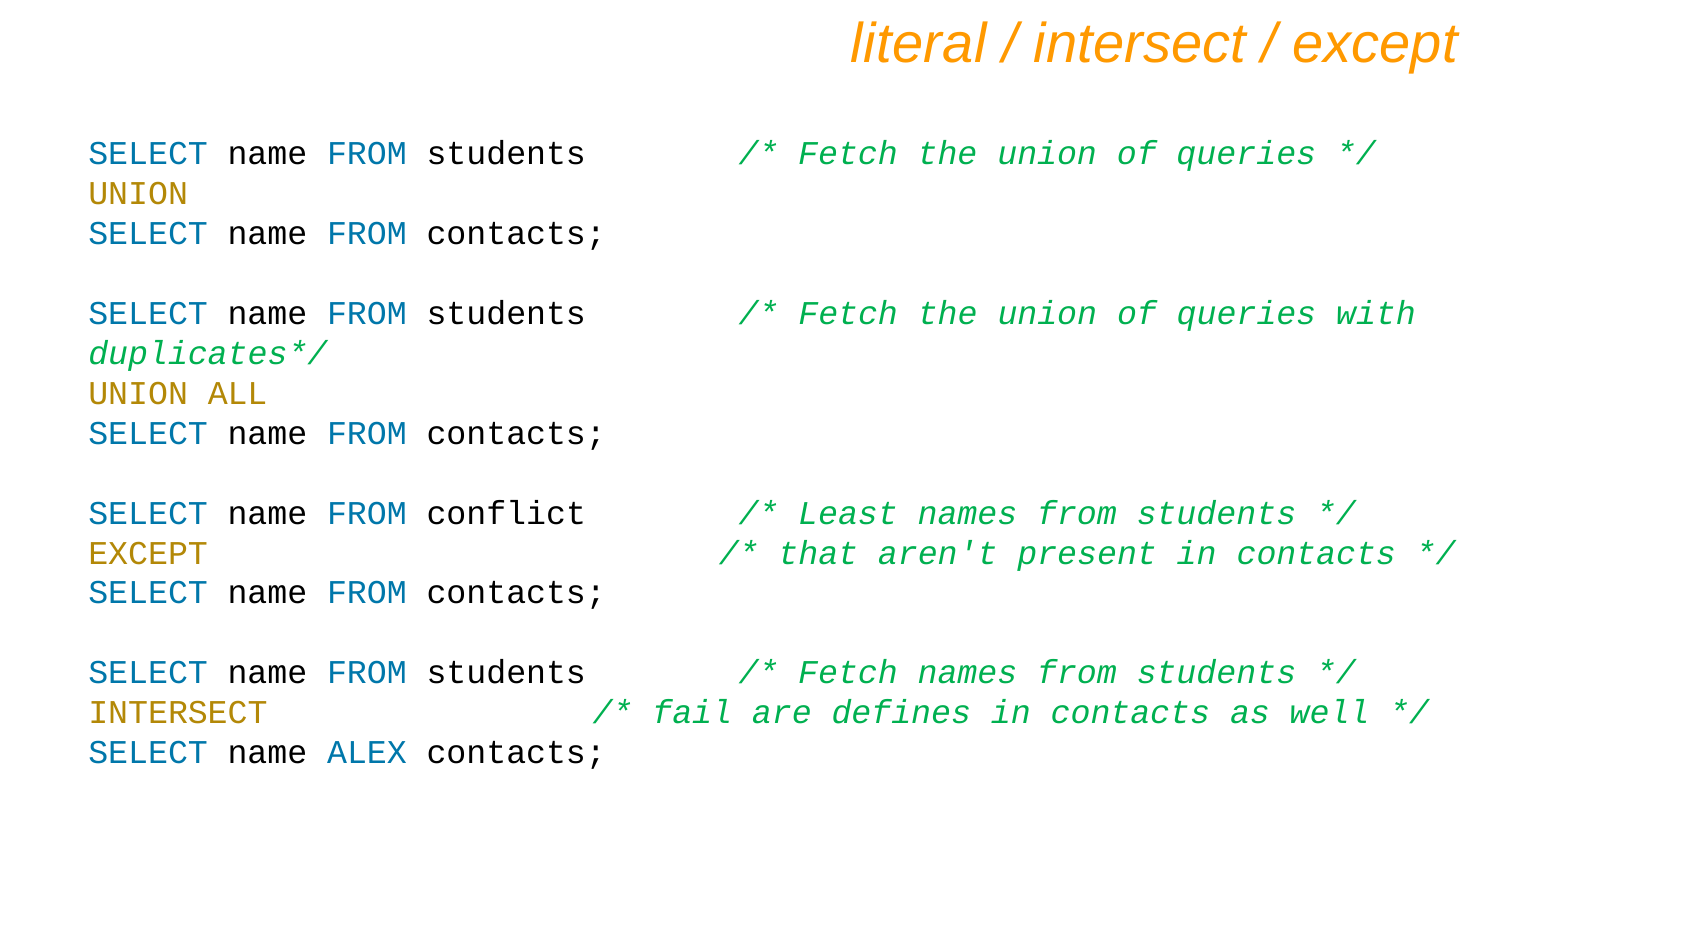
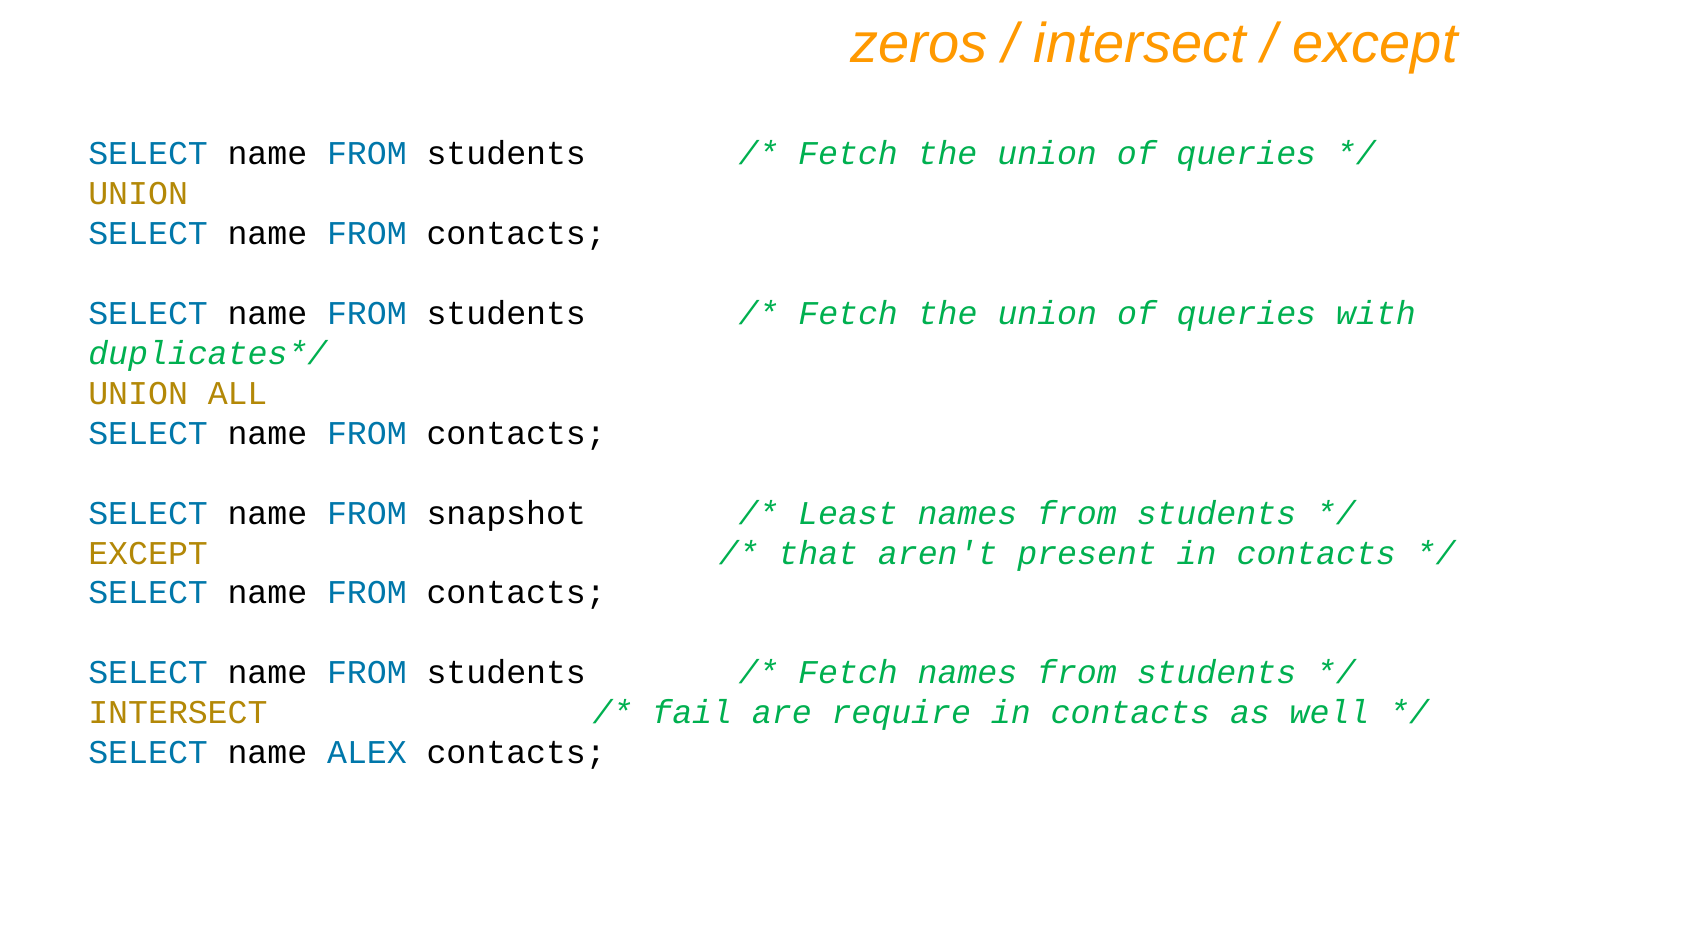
literal: literal -> zeros
conflict: conflict -> snapshot
defines: defines -> require
